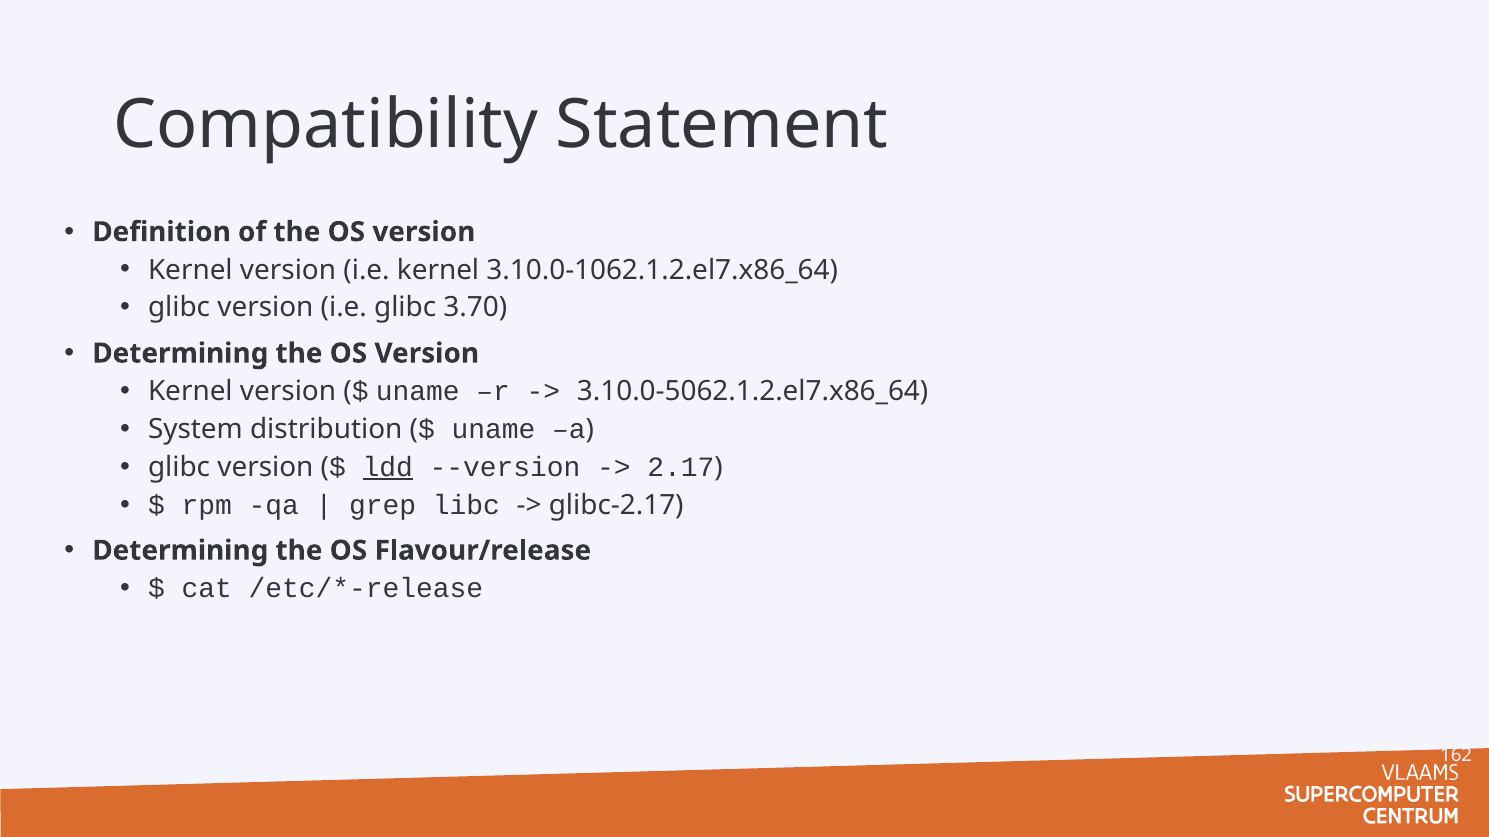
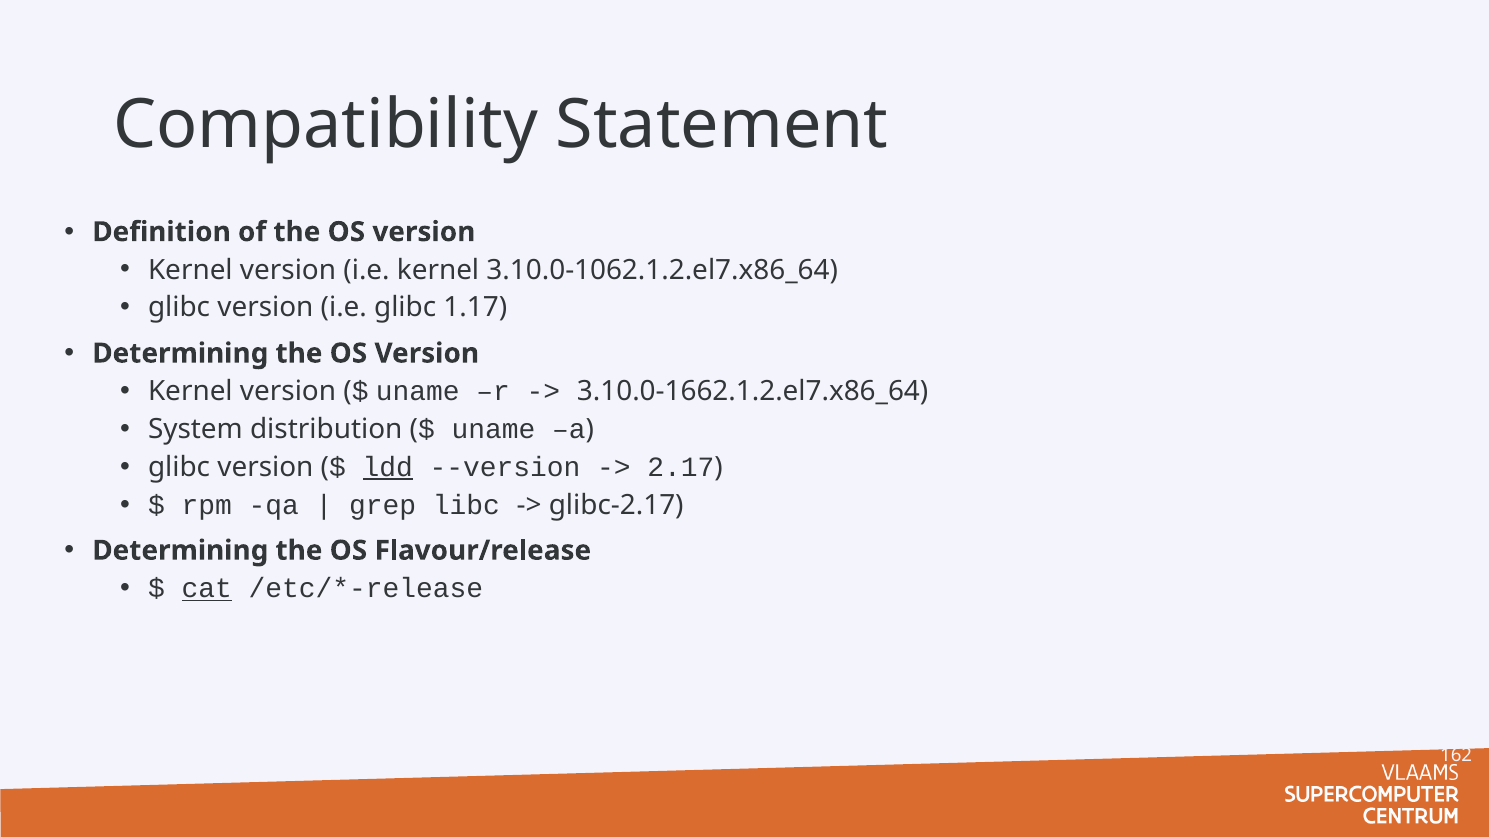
3.70: 3.70 -> 1.17
3.10.0-5062.1.2.el7.x86_64: 3.10.0-5062.1.2.el7.x86_64 -> 3.10.0-1662.1.2.el7.x86_64
cat underline: none -> present
